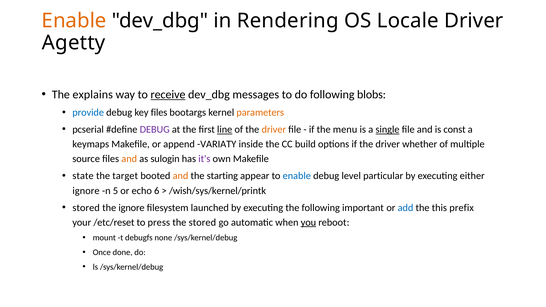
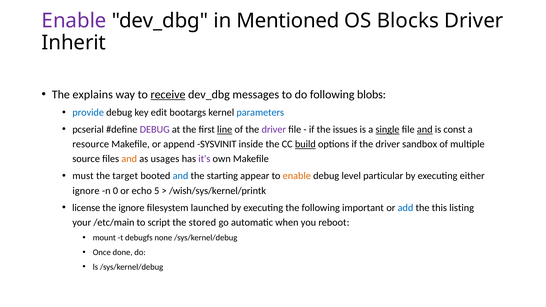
Enable at (74, 21) colour: orange -> purple
Rendering: Rendering -> Mentioned
Locale: Locale -> Blocks
Agetty: Agetty -> Inherit
key files: files -> edit
parameters colour: orange -> blue
driver at (274, 130) colour: orange -> purple
menu: menu -> issues
and at (425, 130) underline: none -> present
keymaps: keymaps -> resource
VARIATY: VARIATY -> SYSVINIT
build underline: none -> present
whether: whether -> sandbox
sulogin: sulogin -> usages
state: state -> must
and at (180, 176) colour: orange -> blue
enable at (297, 176) colour: blue -> orange
5: 5 -> 0
6: 6 -> 5
stored at (86, 208): stored -> license
prefix: prefix -> listing
/etc/reset: /etc/reset -> /etc/main
press: press -> script
you underline: present -> none
